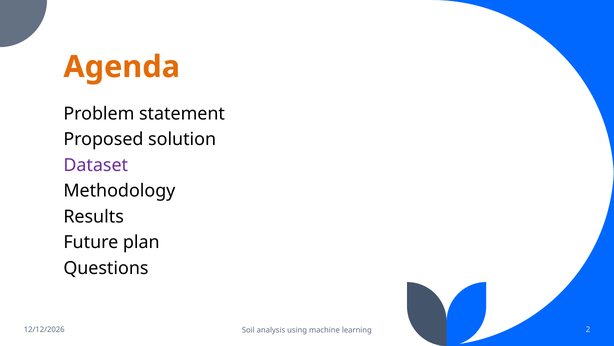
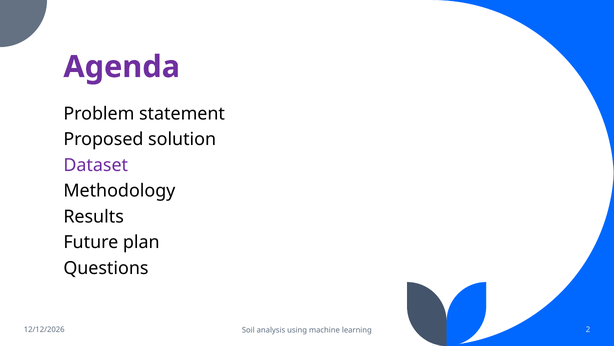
Agenda colour: orange -> purple
